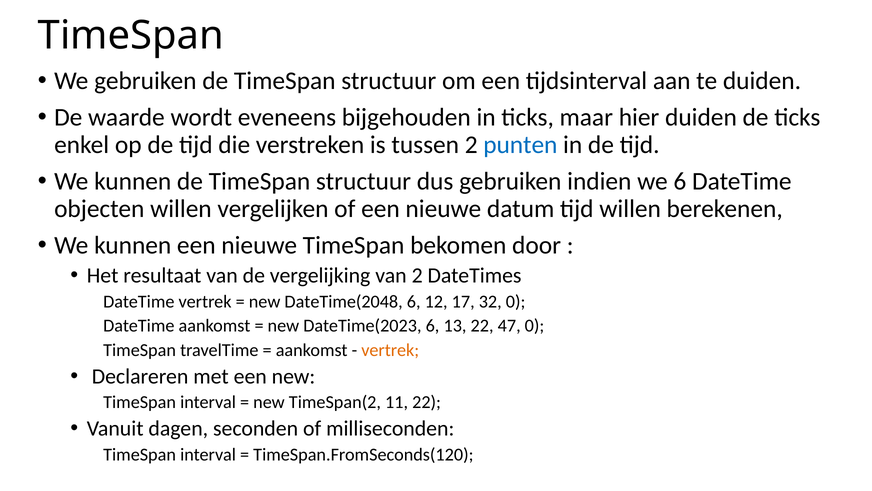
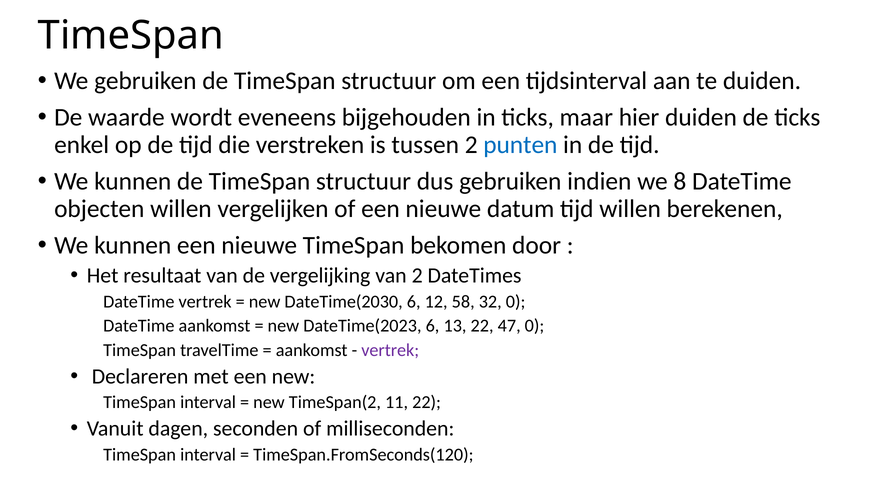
we 6: 6 -> 8
DateTime(2048: DateTime(2048 -> DateTime(2030
17: 17 -> 58
vertrek at (390, 350) colour: orange -> purple
